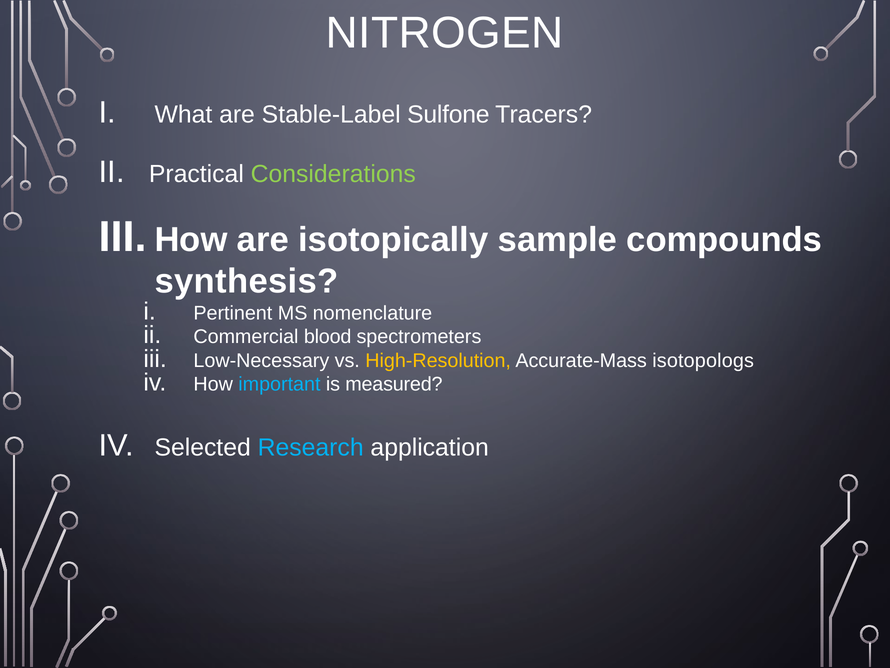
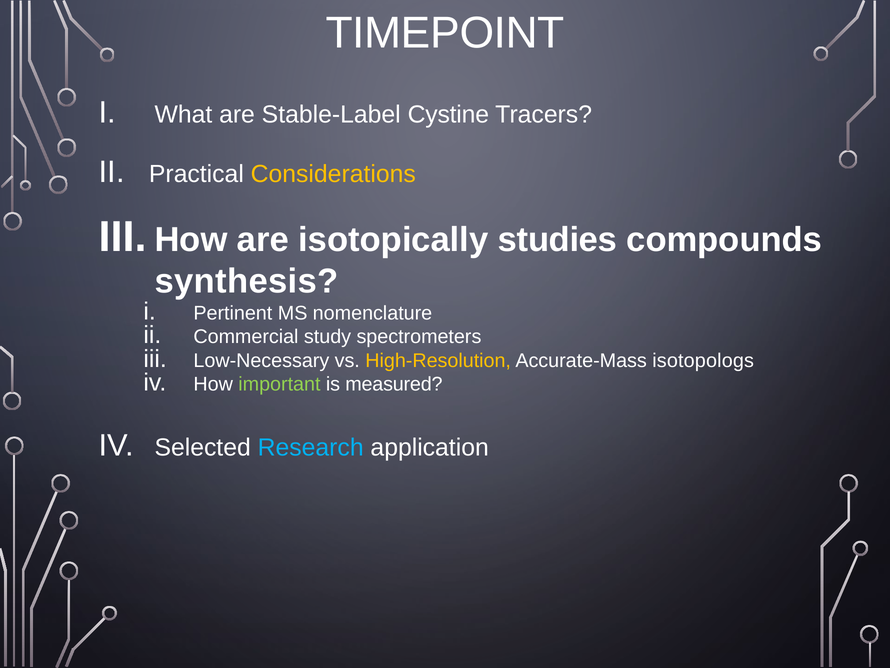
NITROGEN: NITROGEN -> TIMEPOINT
Sulfone: Sulfone -> Cystine
Considerations colour: light green -> yellow
sample: sample -> studies
blood: blood -> study
important colour: light blue -> light green
